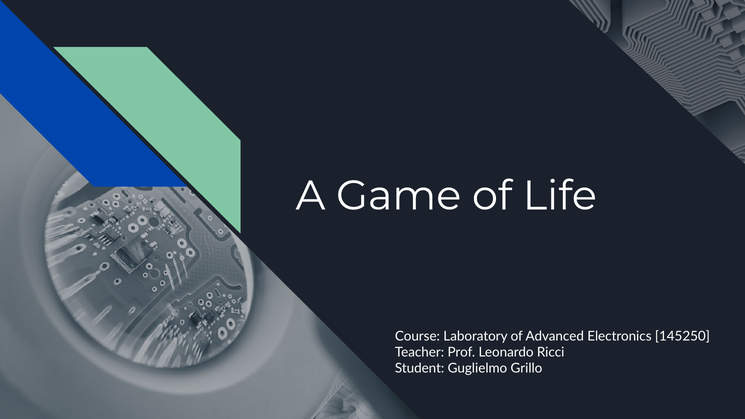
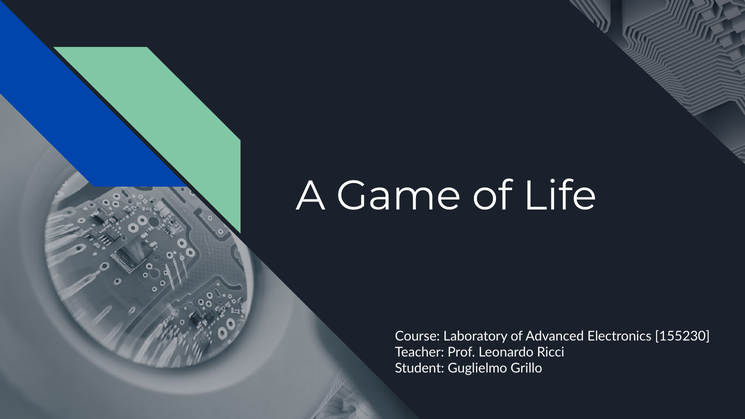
145250: 145250 -> 155230
